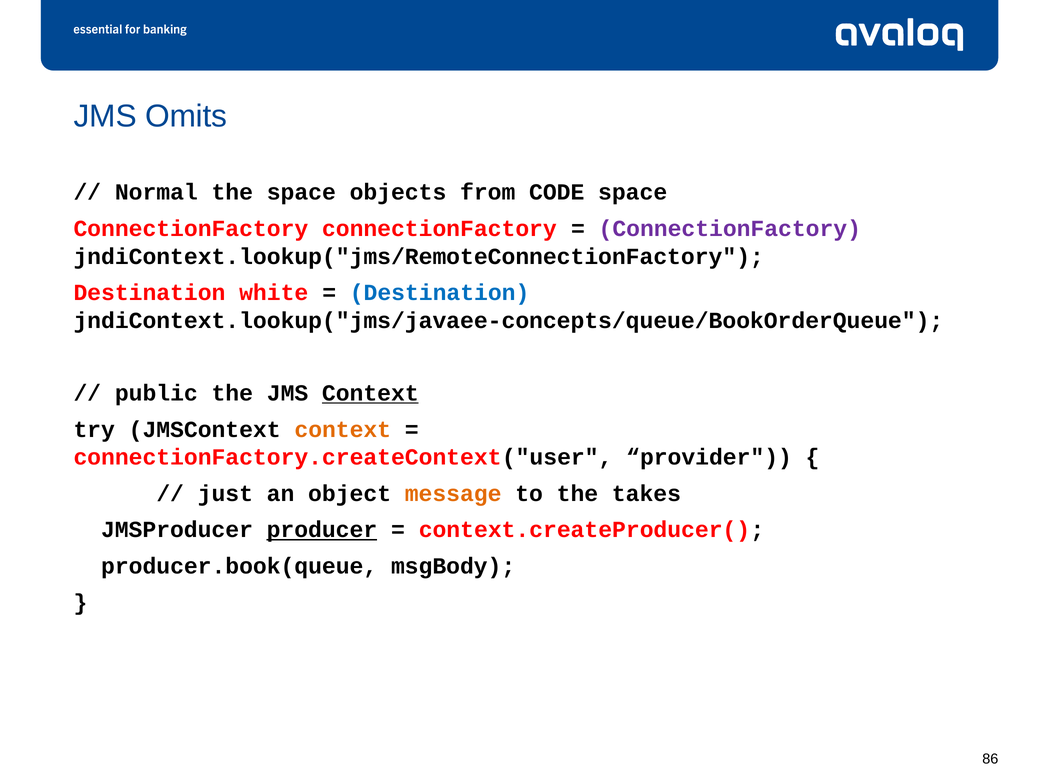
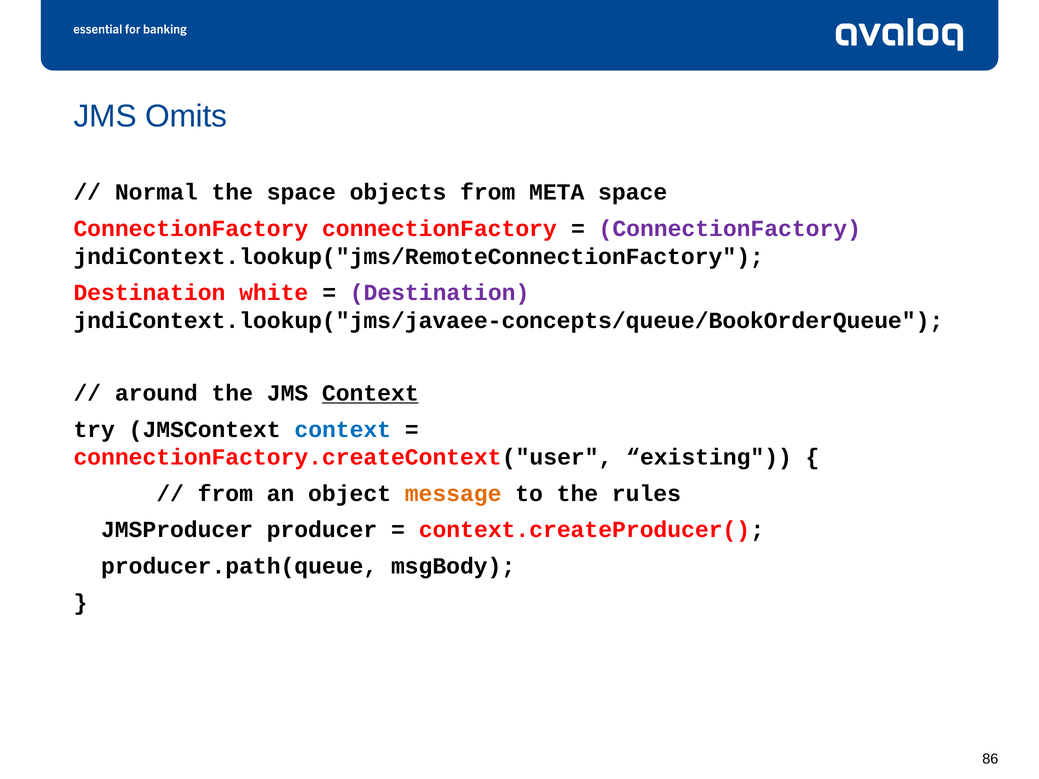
CODE: CODE -> META
Destination at (440, 293) colour: blue -> purple
public: public -> around
context at (343, 430) colour: orange -> blue
provider: provider -> existing
just at (225, 494): just -> from
takes: takes -> rules
producer underline: present -> none
producer.book(queue: producer.book(queue -> producer.path(queue
